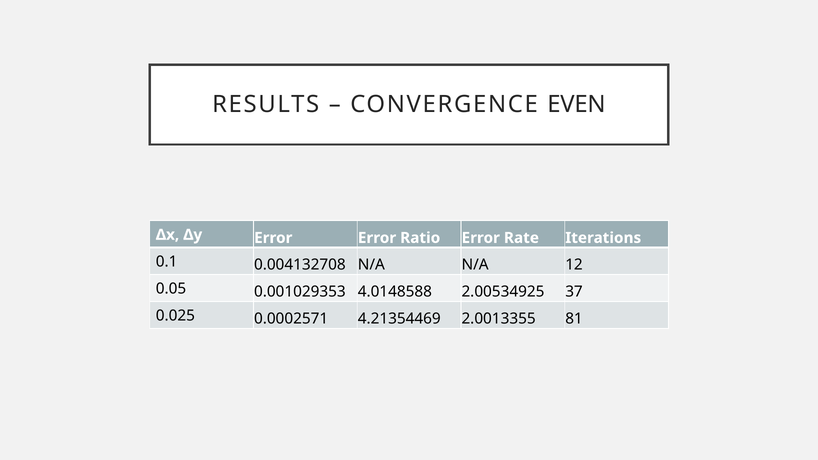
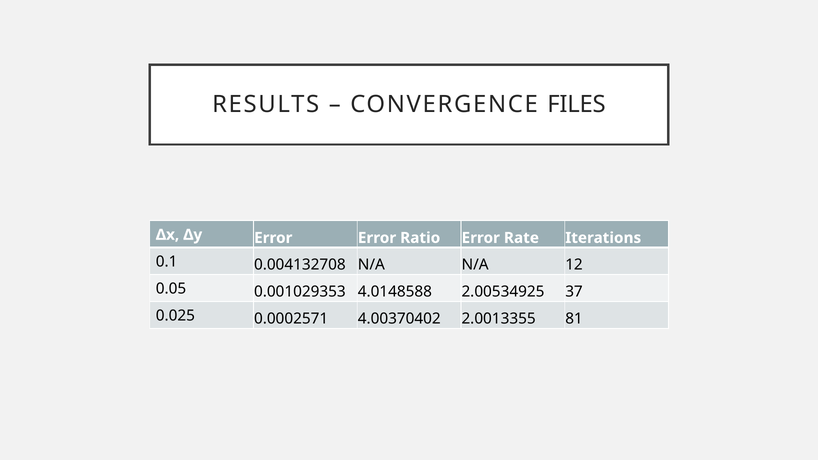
EVEN: EVEN -> FILES
4.21354469: 4.21354469 -> 4.00370402
